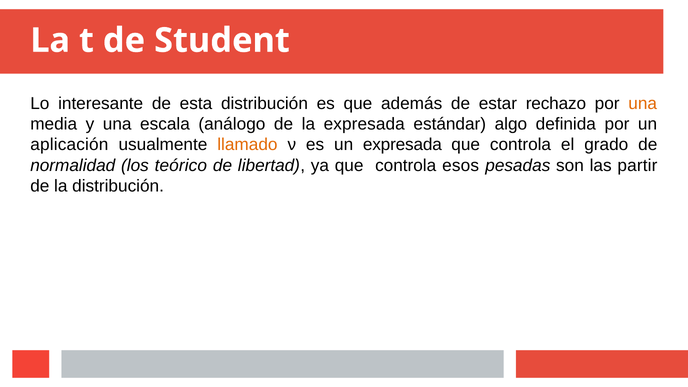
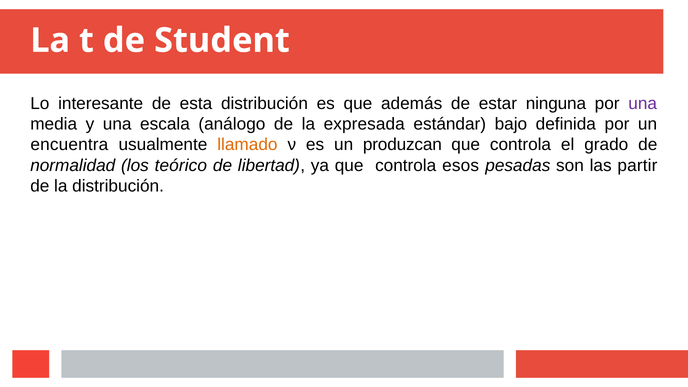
rechazo: rechazo -> ninguna
una at (643, 103) colour: orange -> purple
algo: algo -> bajo
aplicación: aplicación -> encuentra
un expresada: expresada -> produzcan
